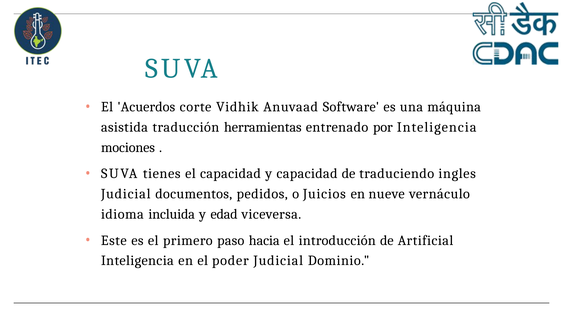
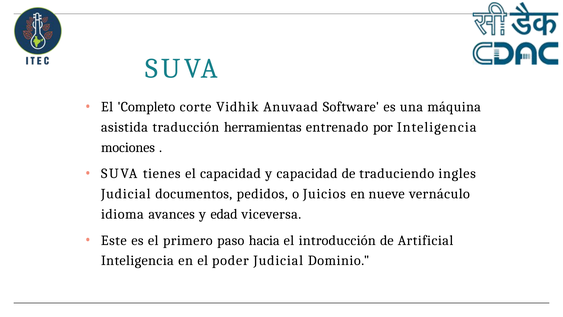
Acuerdos: Acuerdos -> Completo
incluida: incluida -> avances
